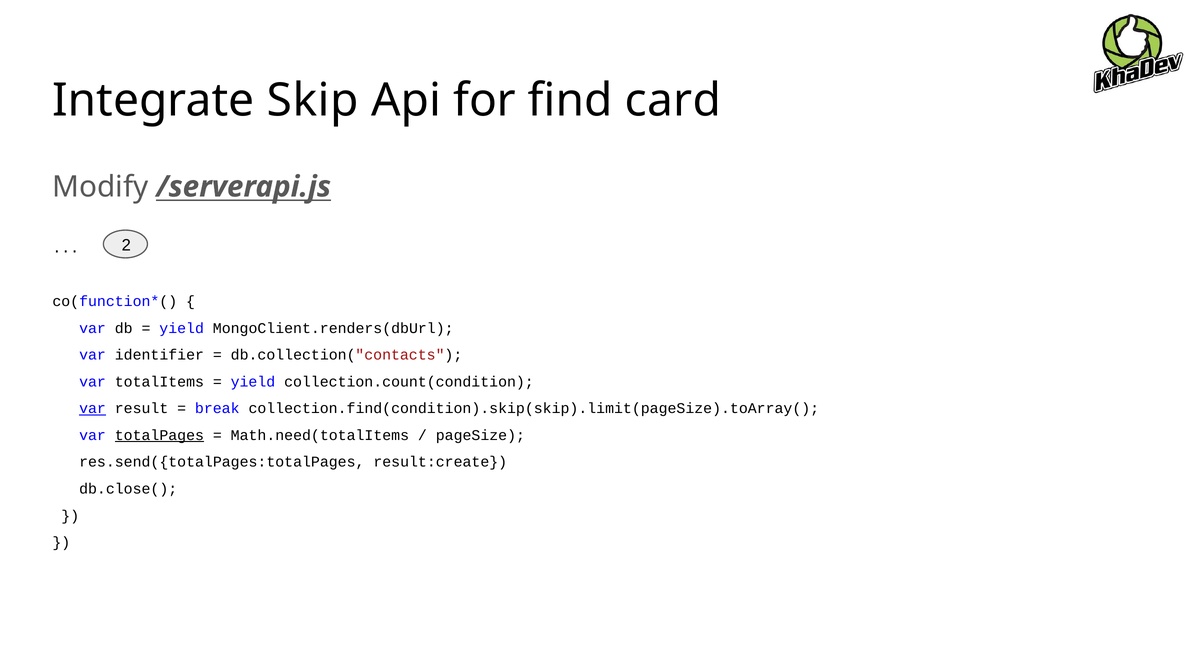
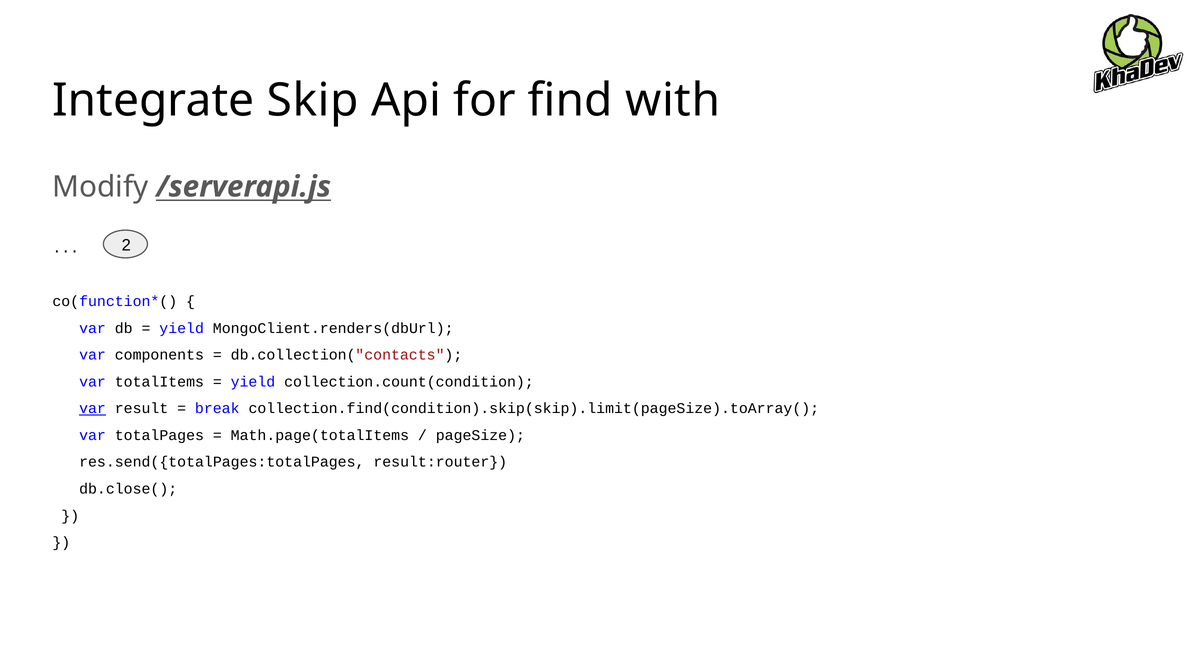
card: card -> with
identifier: identifier -> components
totalPages underline: present -> none
Math.need(totalItems: Math.need(totalItems -> Math.page(totalItems
result:create: result:create -> result:router
